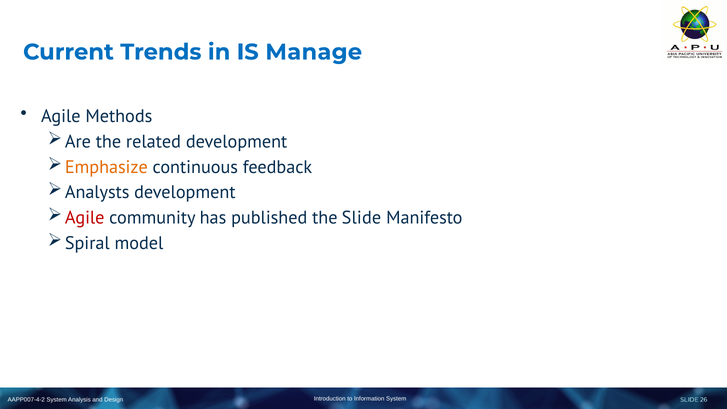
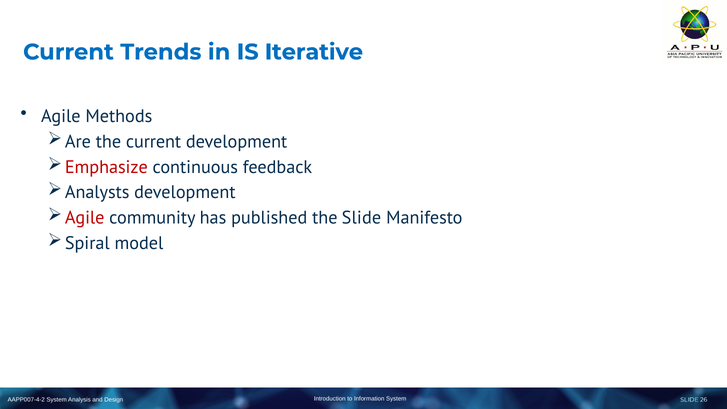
Manage: Manage -> Iterative
the related: related -> current
Emphasize colour: orange -> red
